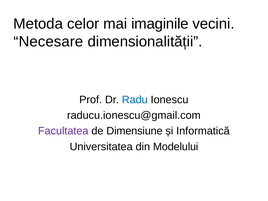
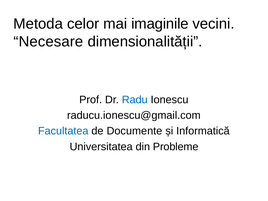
Facultatea colour: purple -> blue
Dimensiune: Dimensiune -> Documente
Modelului: Modelului -> Probleme
